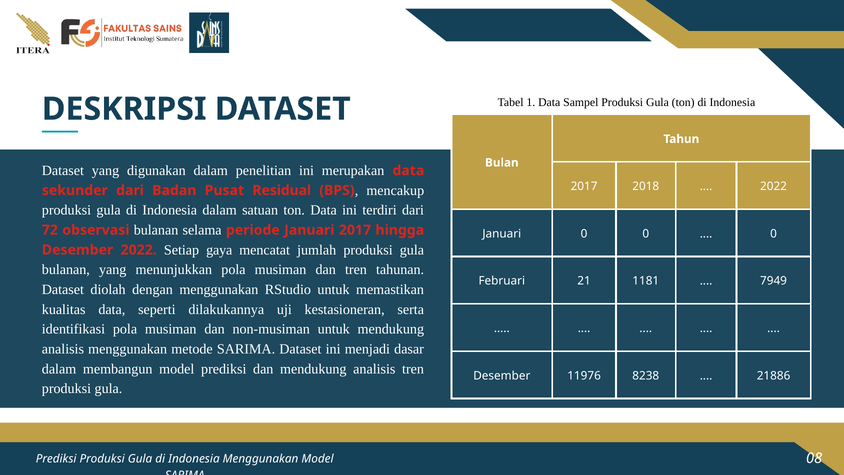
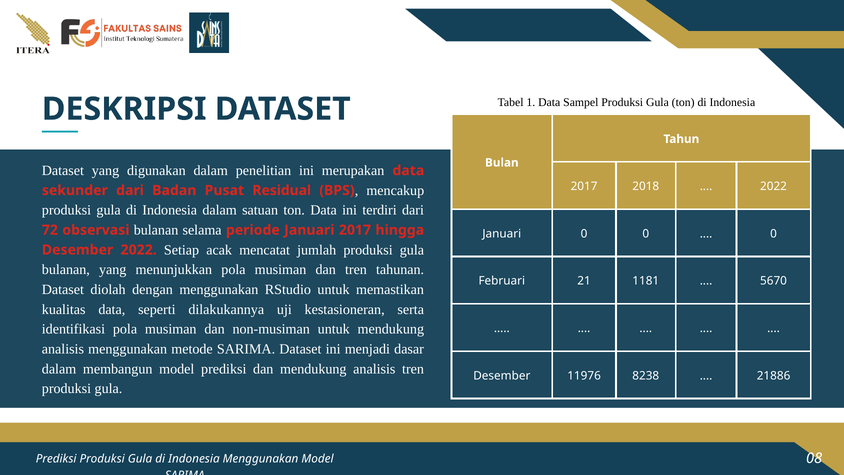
gaya: gaya -> acak
7949: 7949 -> 5670
